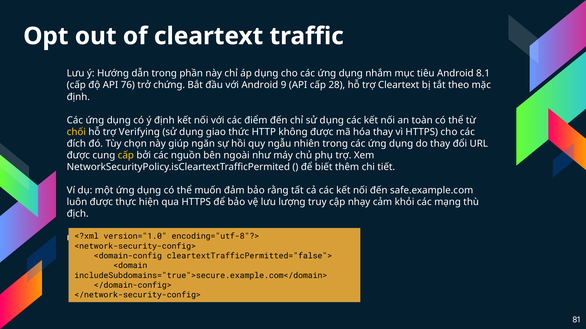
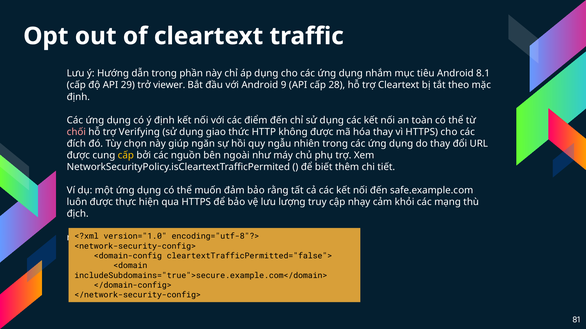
76: 76 -> 29
chứng: chứng -> viewer
chối colour: yellow -> pink
